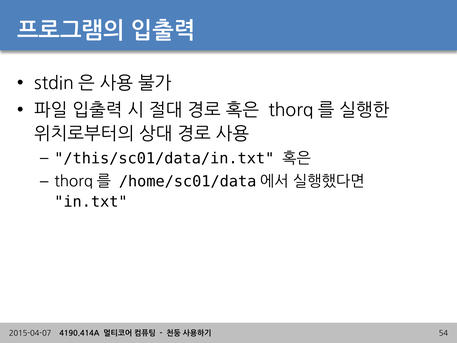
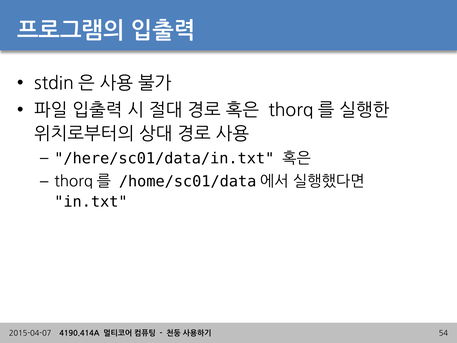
/this/sc01/data/in.txt: /this/sc01/data/in.txt -> /here/sc01/data/in.txt
